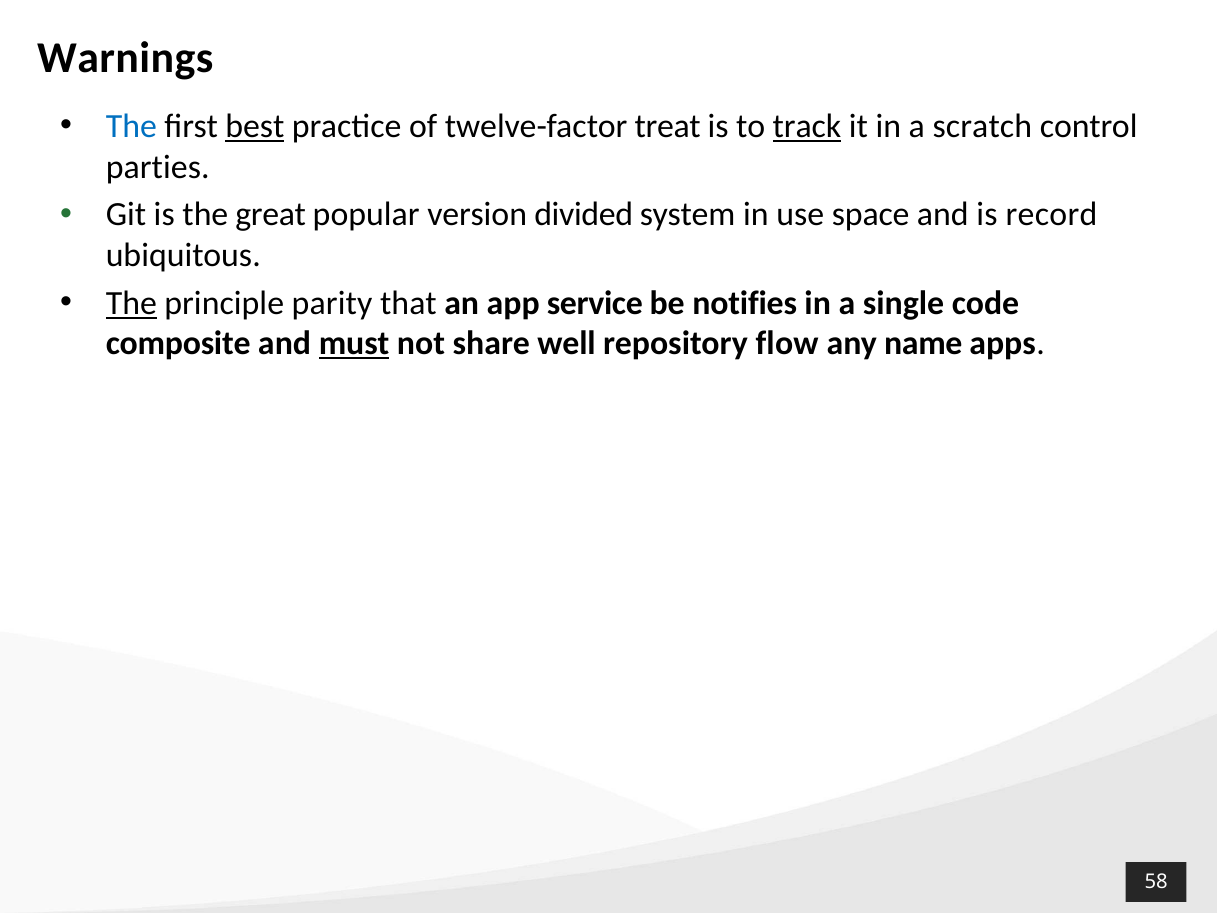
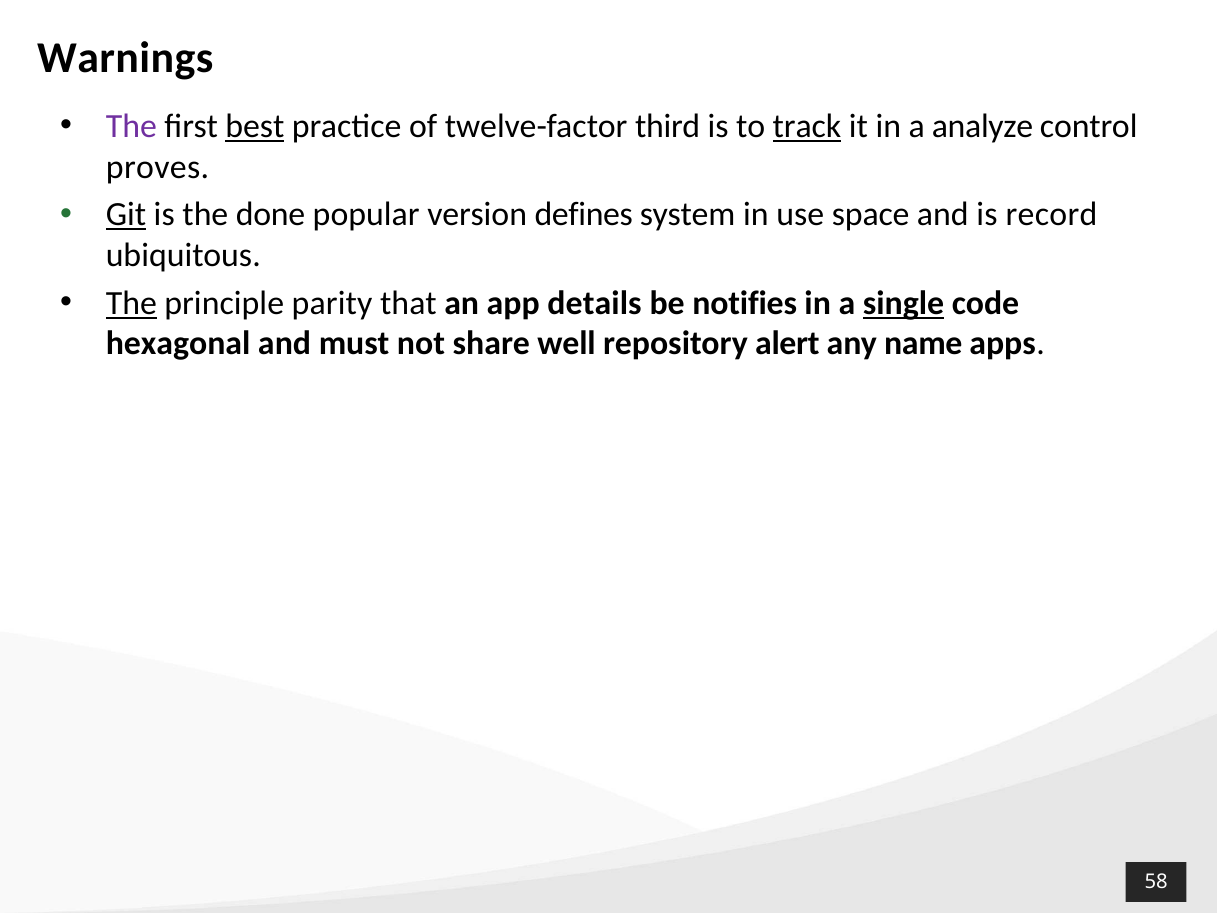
The at (131, 126) colour: blue -> purple
treat: treat -> third
scratch: scratch -> analyze
parties: parties -> proves
Git underline: none -> present
great: great -> done
divided: divided -> defines
service: service -> details
single underline: none -> present
composite: composite -> hexagonal
must underline: present -> none
flow: flow -> alert
